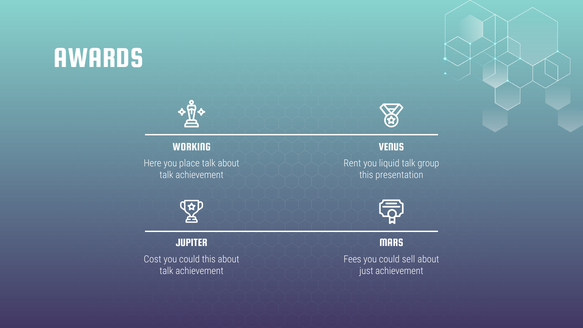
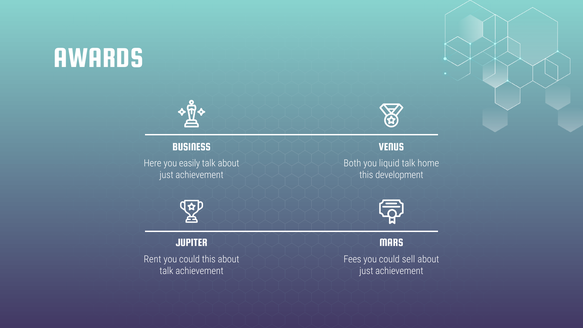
WORKING: WORKING -> BUSINESS
place: place -> easily
Rent: Rent -> Both
group: group -> home
talk at (166, 175): talk -> just
presentation: presentation -> development
Cost: Cost -> Rent
